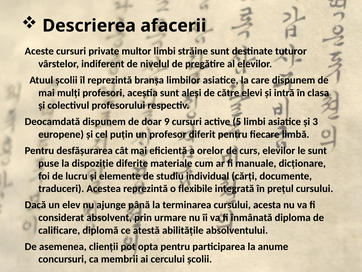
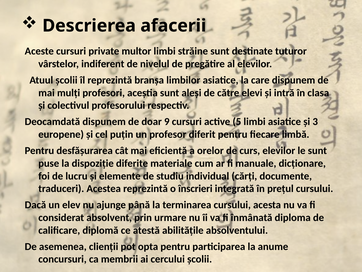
flexibile: flexibile -> înscrieri
